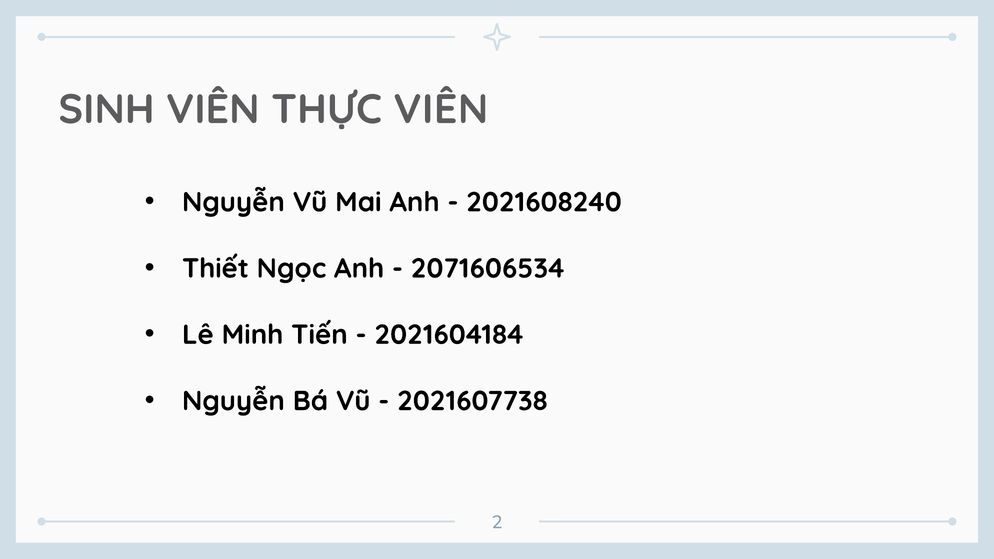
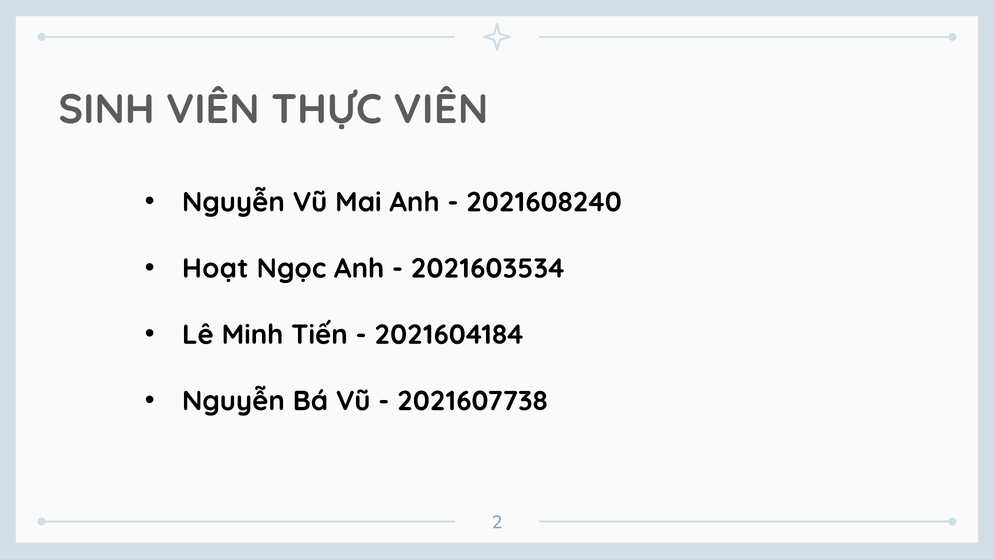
Thiết: Thiết -> Hoạt
2071606534: 2071606534 -> 2021603534
